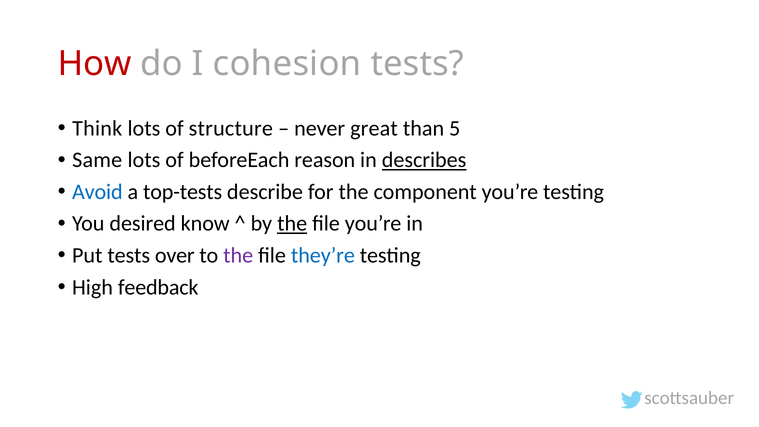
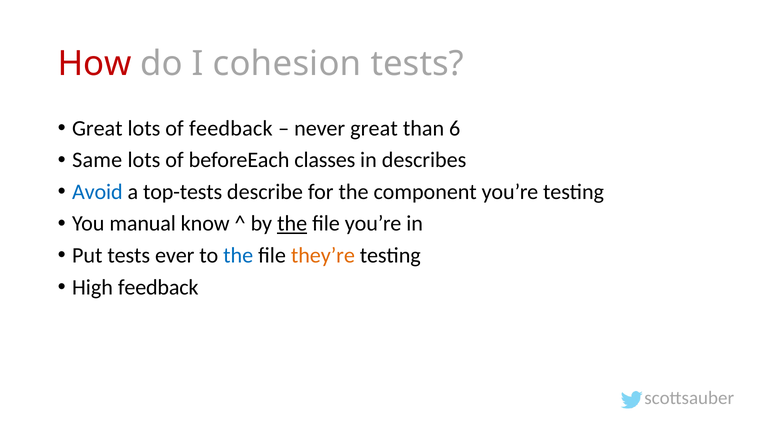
Think at (97, 128): Think -> Great
of structure: structure -> feedback
5: 5 -> 6
reason: reason -> classes
describes underline: present -> none
desired: desired -> manual
over: over -> ever
the at (238, 255) colour: purple -> blue
they’re colour: blue -> orange
